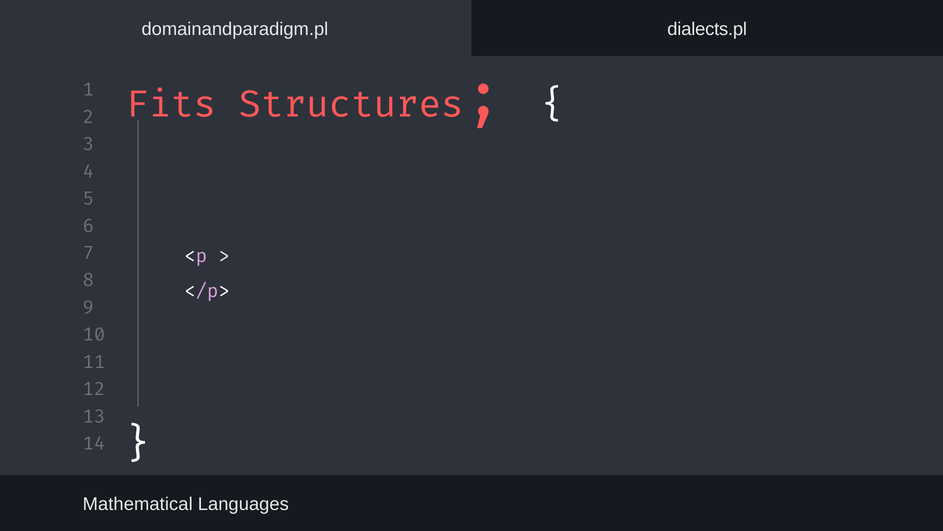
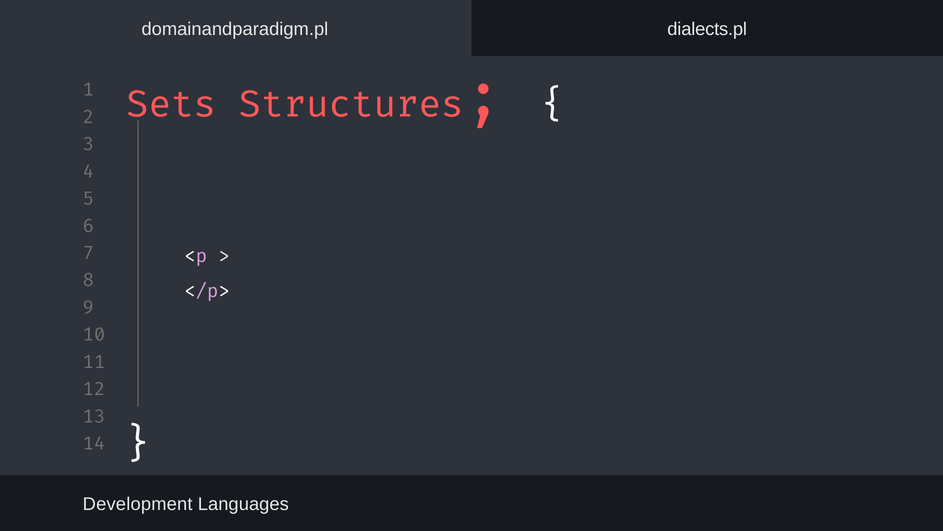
Fits: Fits -> Sets
Mathematical: Mathematical -> Development
